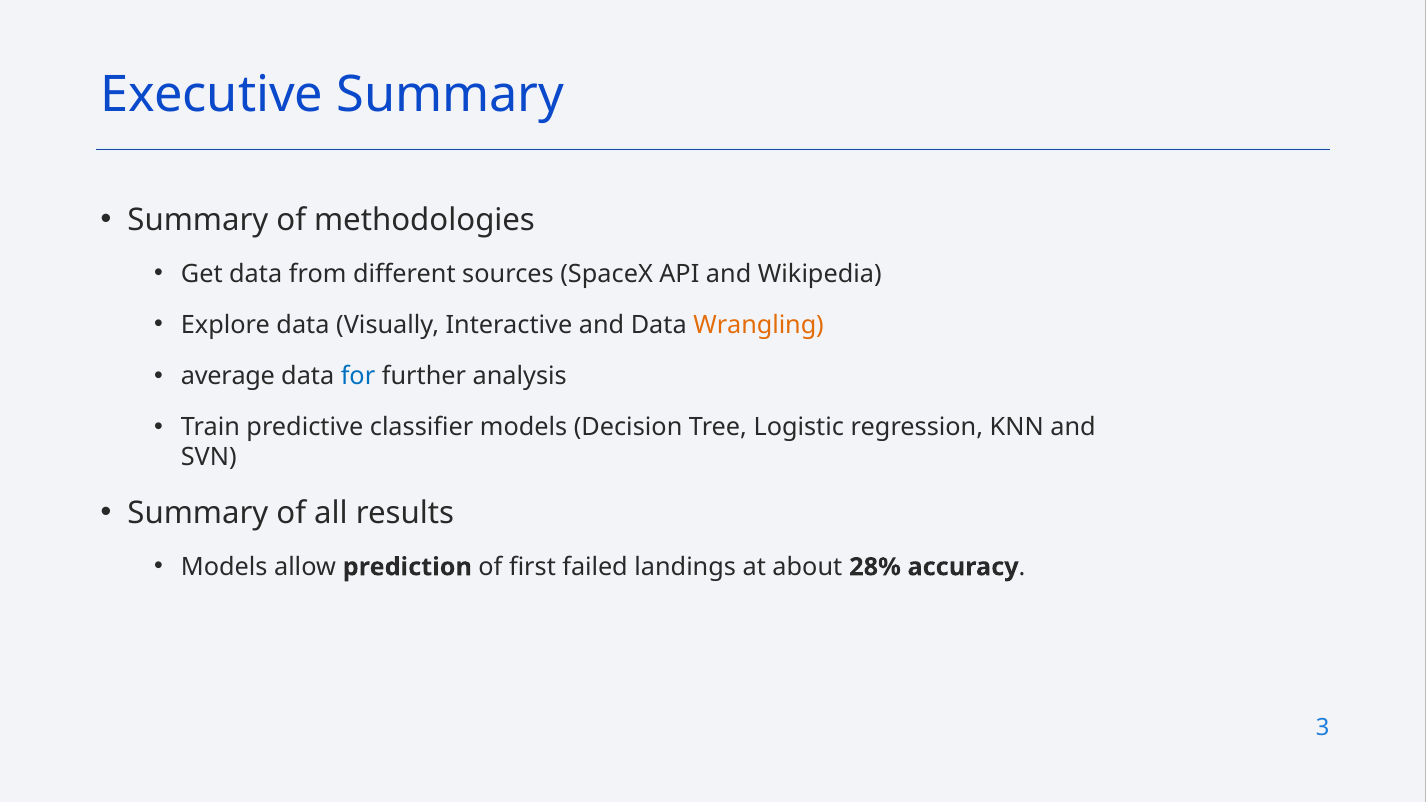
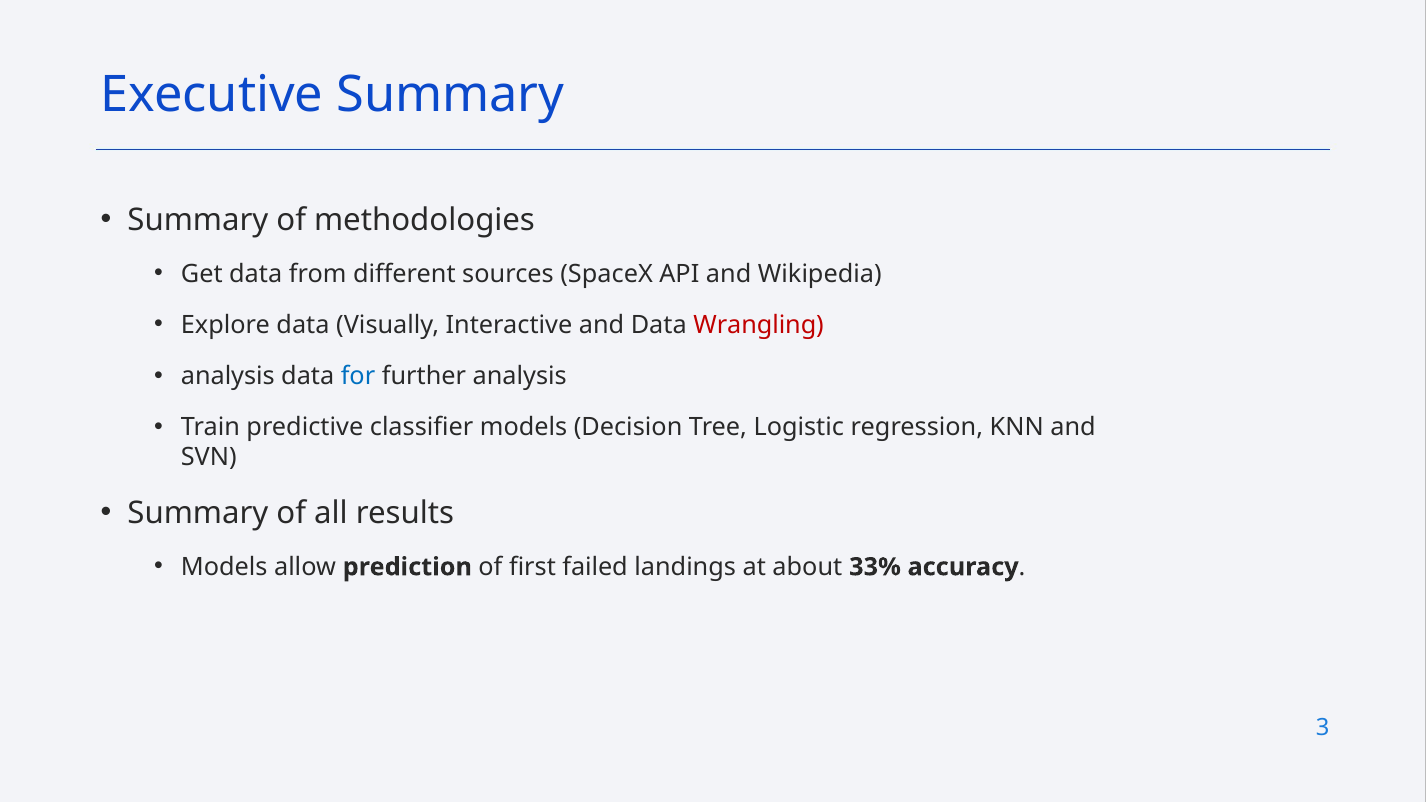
Wrangling colour: orange -> red
average at (228, 376): average -> analysis
28%: 28% -> 33%
